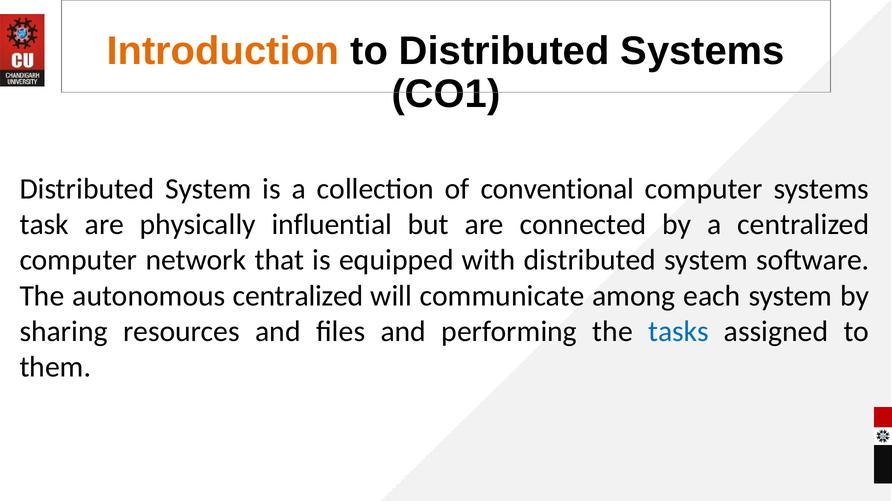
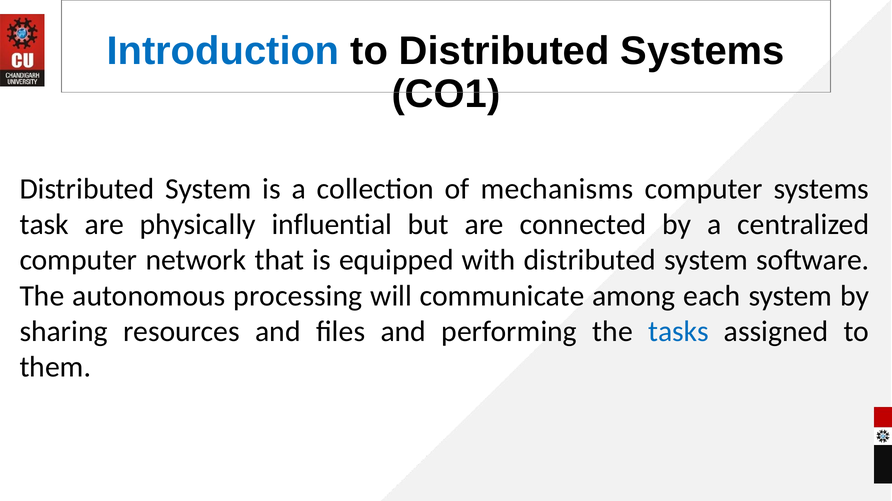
Introduction colour: orange -> blue
conventional: conventional -> mechanisms
autonomous centralized: centralized -> processing
